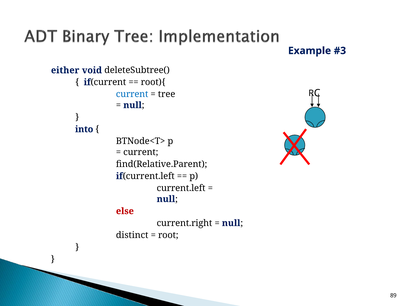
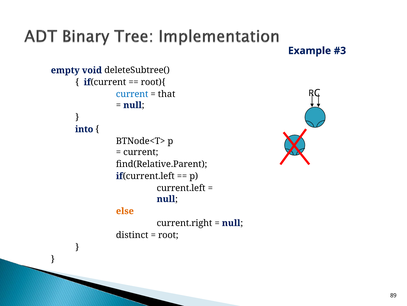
either: either -> empty
tree: tree -> that
else colour: red -> orange
